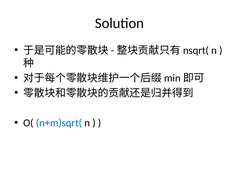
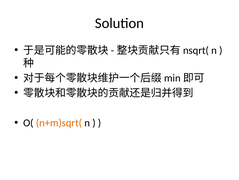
n+m)sqrt( colour: blue -> orange
